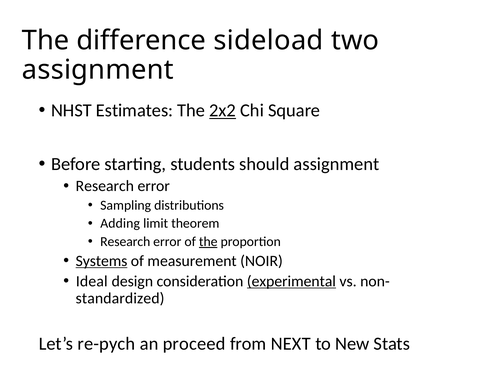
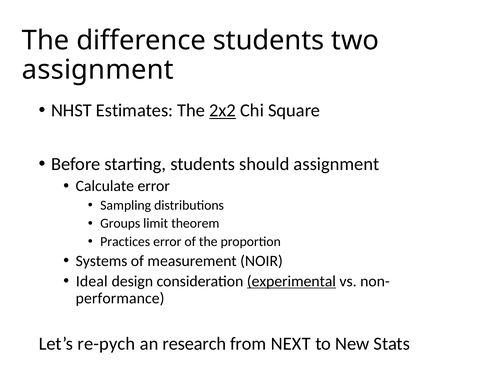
difference sideload: sideload -> students
Research at (105, 186): Research -> Calculate
Adding: Adding -> Groups
Research at (125, 242): Research -> Practices
the at (208, 242) underline: present -> none
Systems underline: present -> none
standardized: standardized -> performance
proceed: proceed -> research
